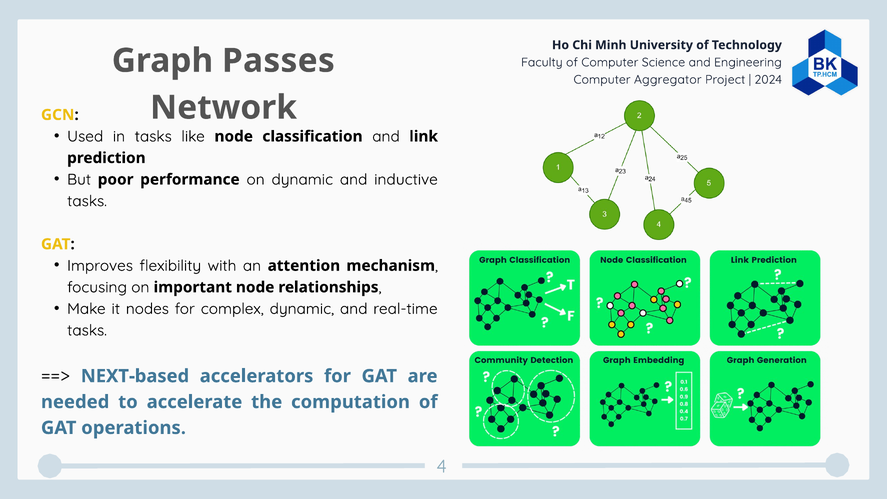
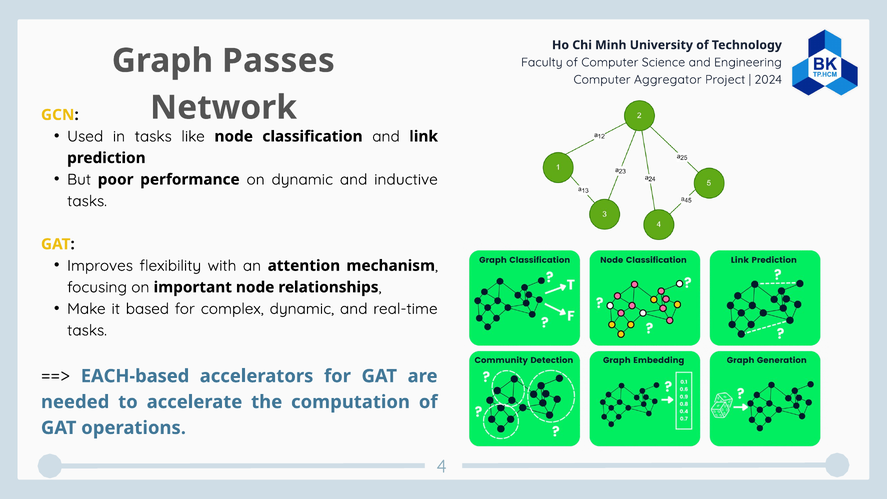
nodes: nodes -> based
NEXT-based: NEXT-based -> EACH-based
